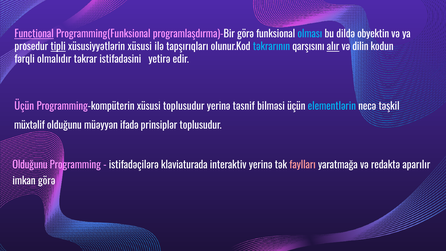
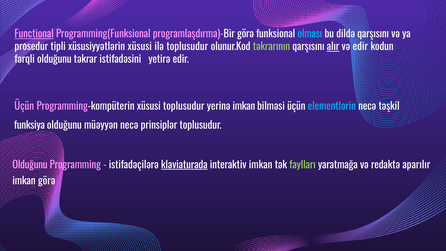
dildə obyektin: obyektin -> qarşısını
tipli underline: present -> none
ilə tapşırıqları: tapşırıqları -> toplusudur
təkrarının colour: light blue -> light green
və dilin: dilin -> edir
fərqli olmalıdır: olmalıdır -> olduğunu
yerinə təsnif: təsnif -> imkan
müxtəlif: müxtəlif -> funksiya
müəyyən ifadə: ifadə -> necə
klaviaturada underline: none -> present
interaktiv yerinə: yerinə -> imkan
faylları colour: pink -> light green
